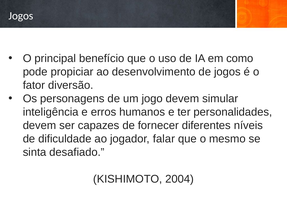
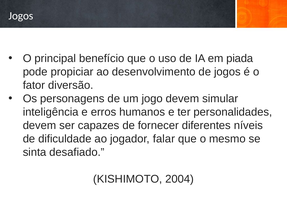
como: como -> piada
